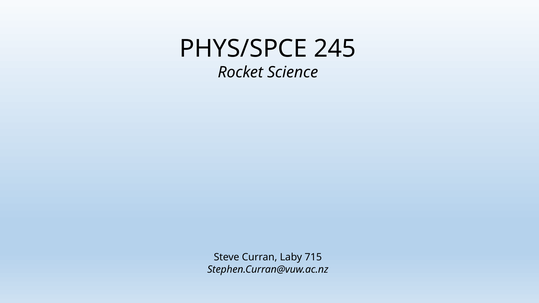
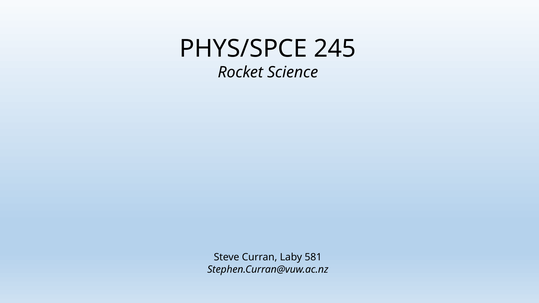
715: 715 -> 581
